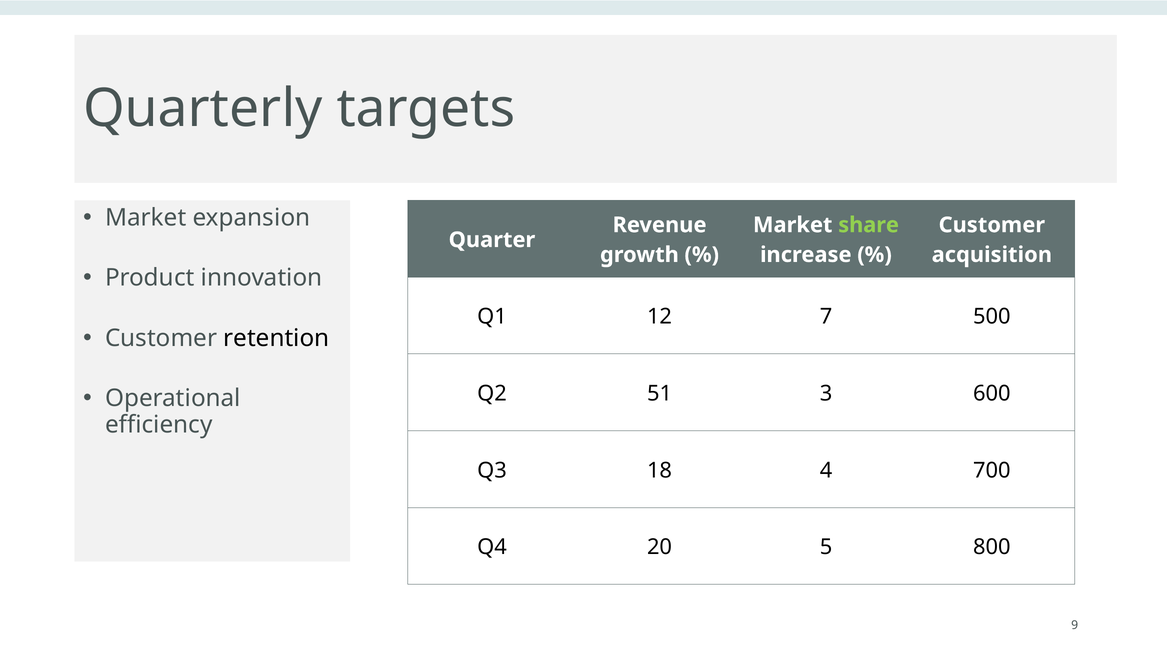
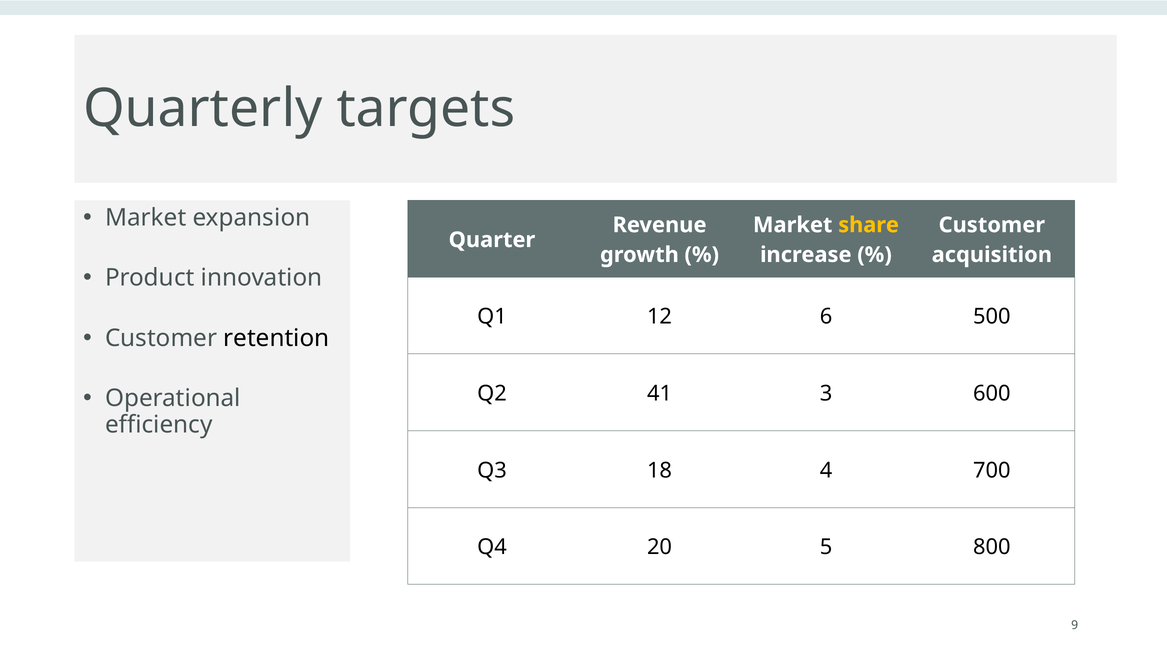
share colour: light green -> yellow
7: 7 -> 6
51: 51 -> 41
